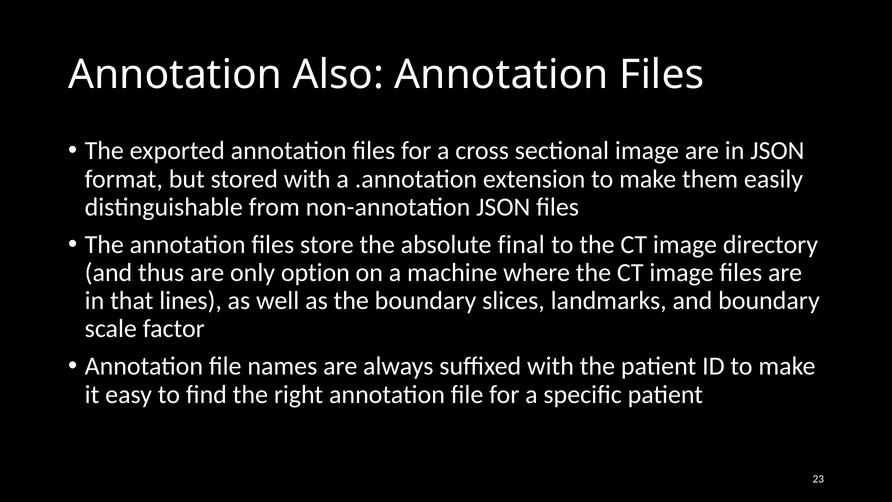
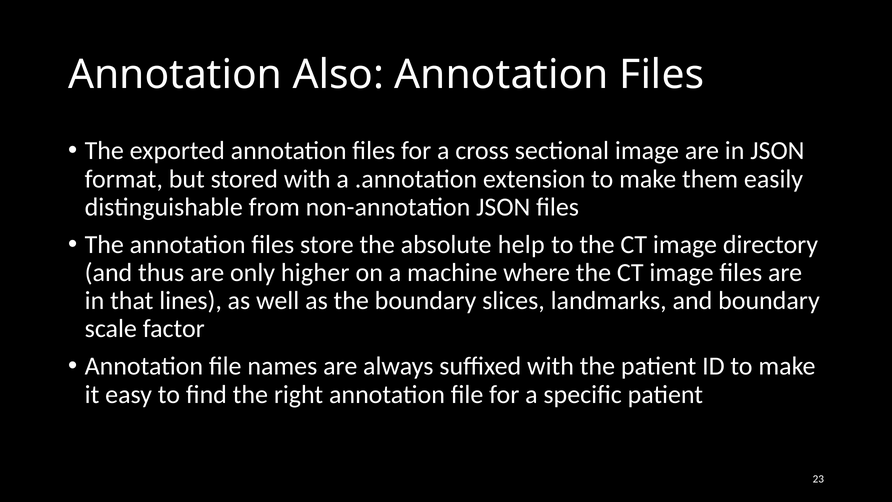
final: final -> help
option: option -> higher
